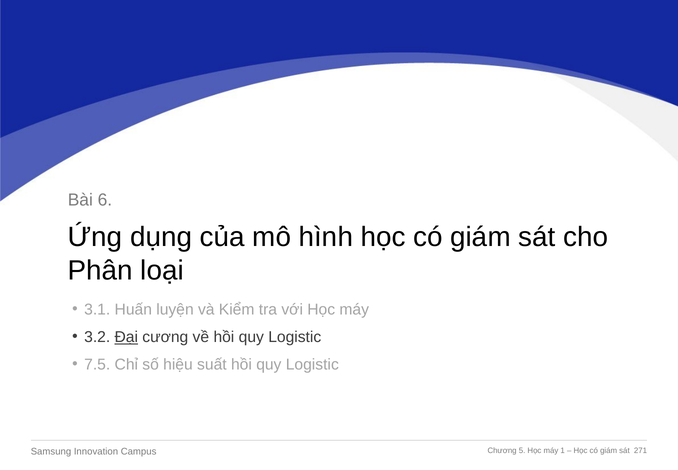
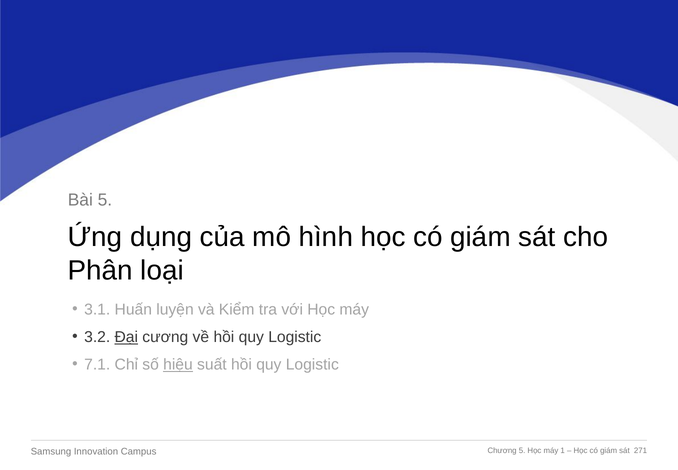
Bài 6: 6 -> 5
7.5: 7.5 -> 7.1
hiệu underline: none -> present
